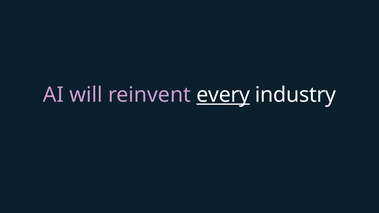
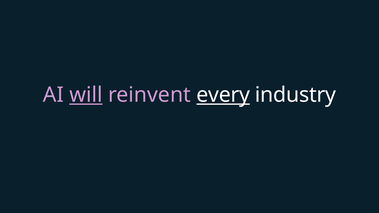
will underline: none -> present
